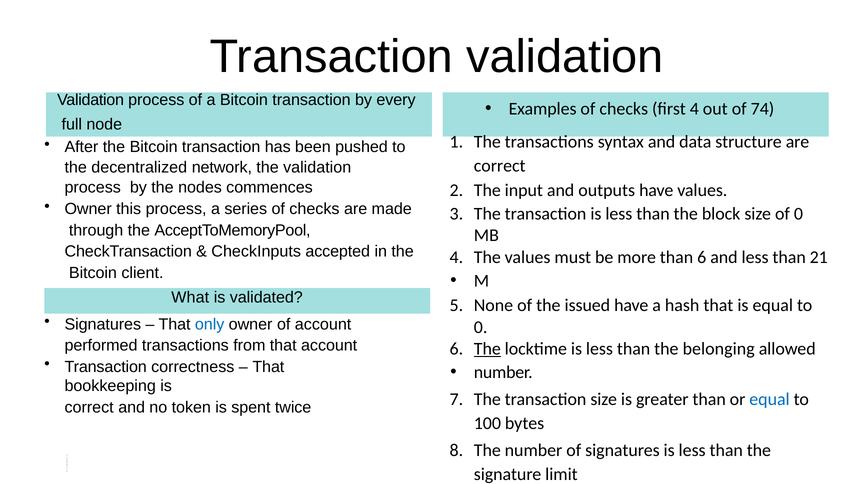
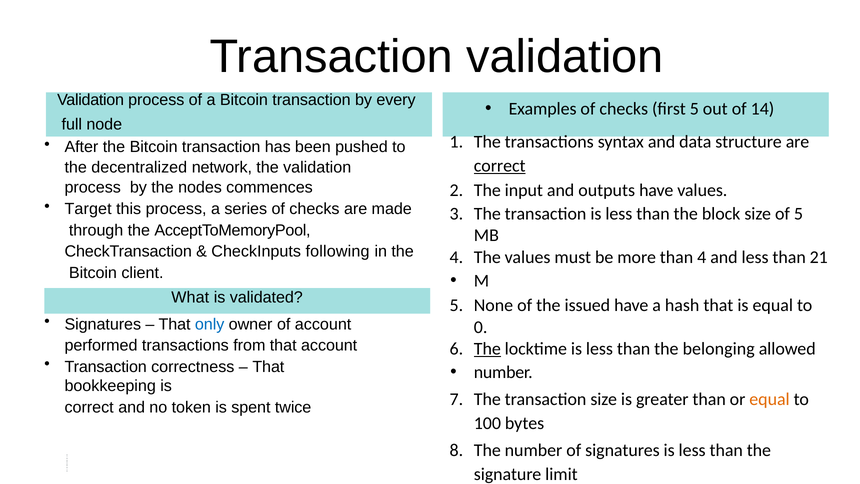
first 4: 4 -> 5
74: 74 -> 14
correct at (500, 166) underline: none -> present
Owner at (88, 209): Owner -> Target
of 0: 0 -> 5
accepted: accepted -> following
than 6: 6 -> 4
equal at (770, 399) colour: blue -> orange
